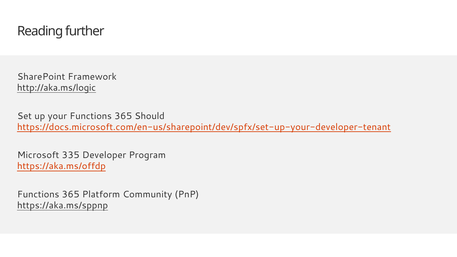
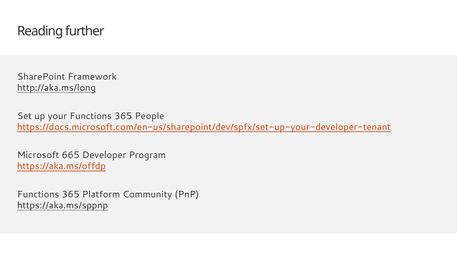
http://aka.ms/logic: http://aka.ms/logic -> http://aka.ms/long
Should: Should -> People
335: 335 -> 665
